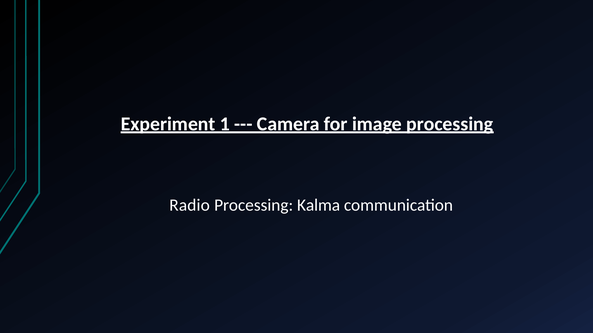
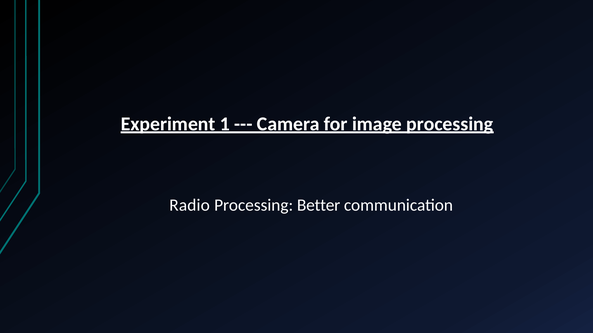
Kalma: Kalma -> Better
